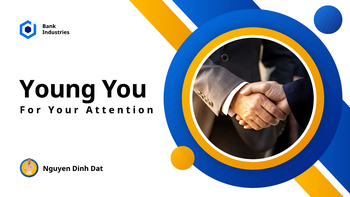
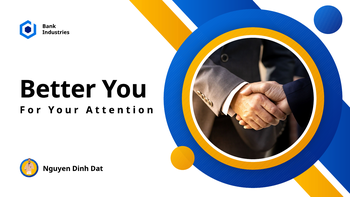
Young: Young -> Better
